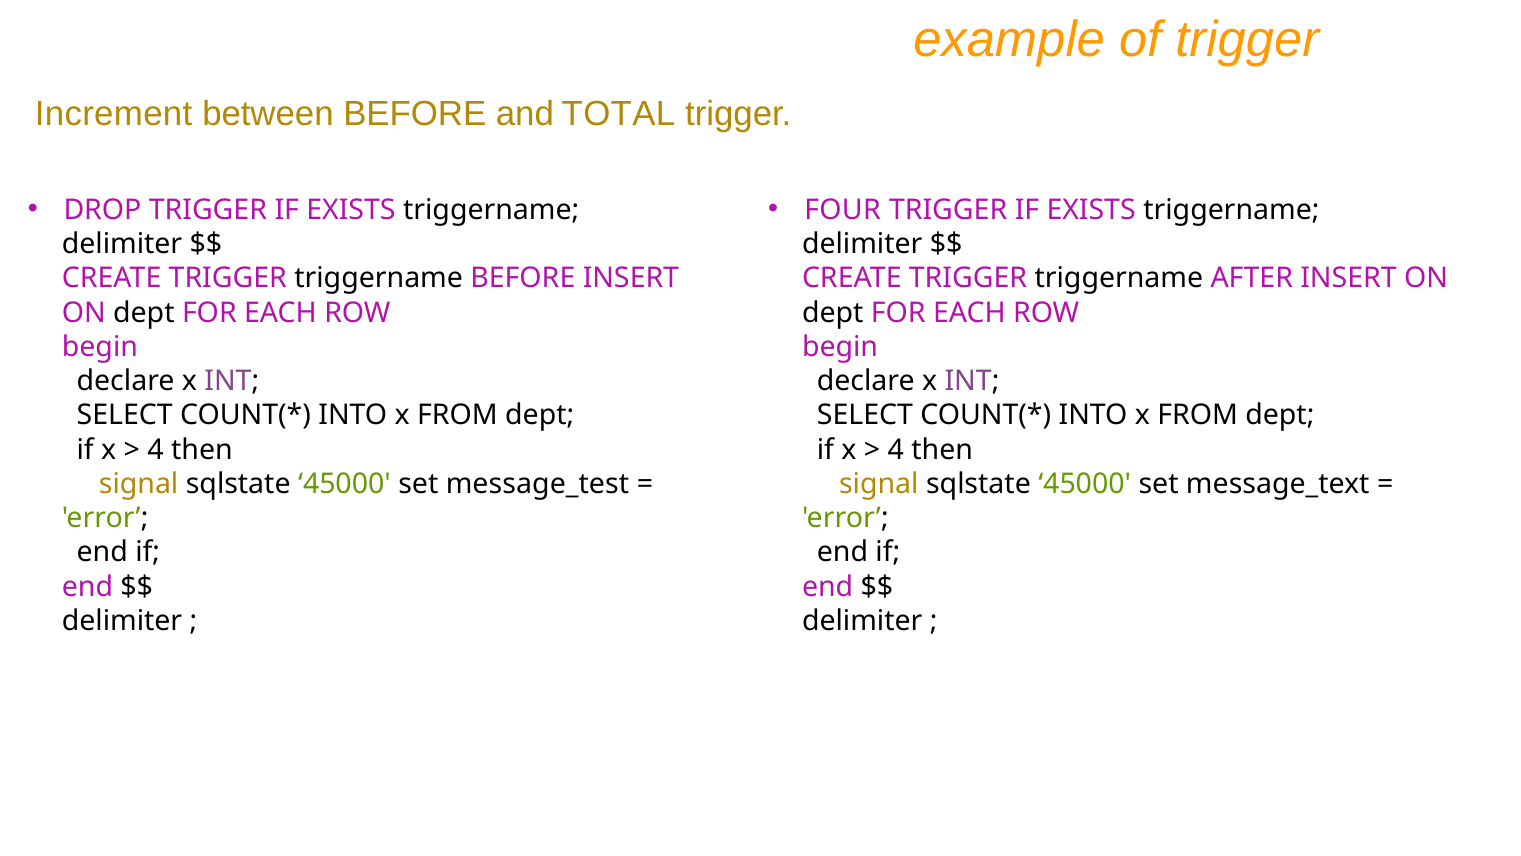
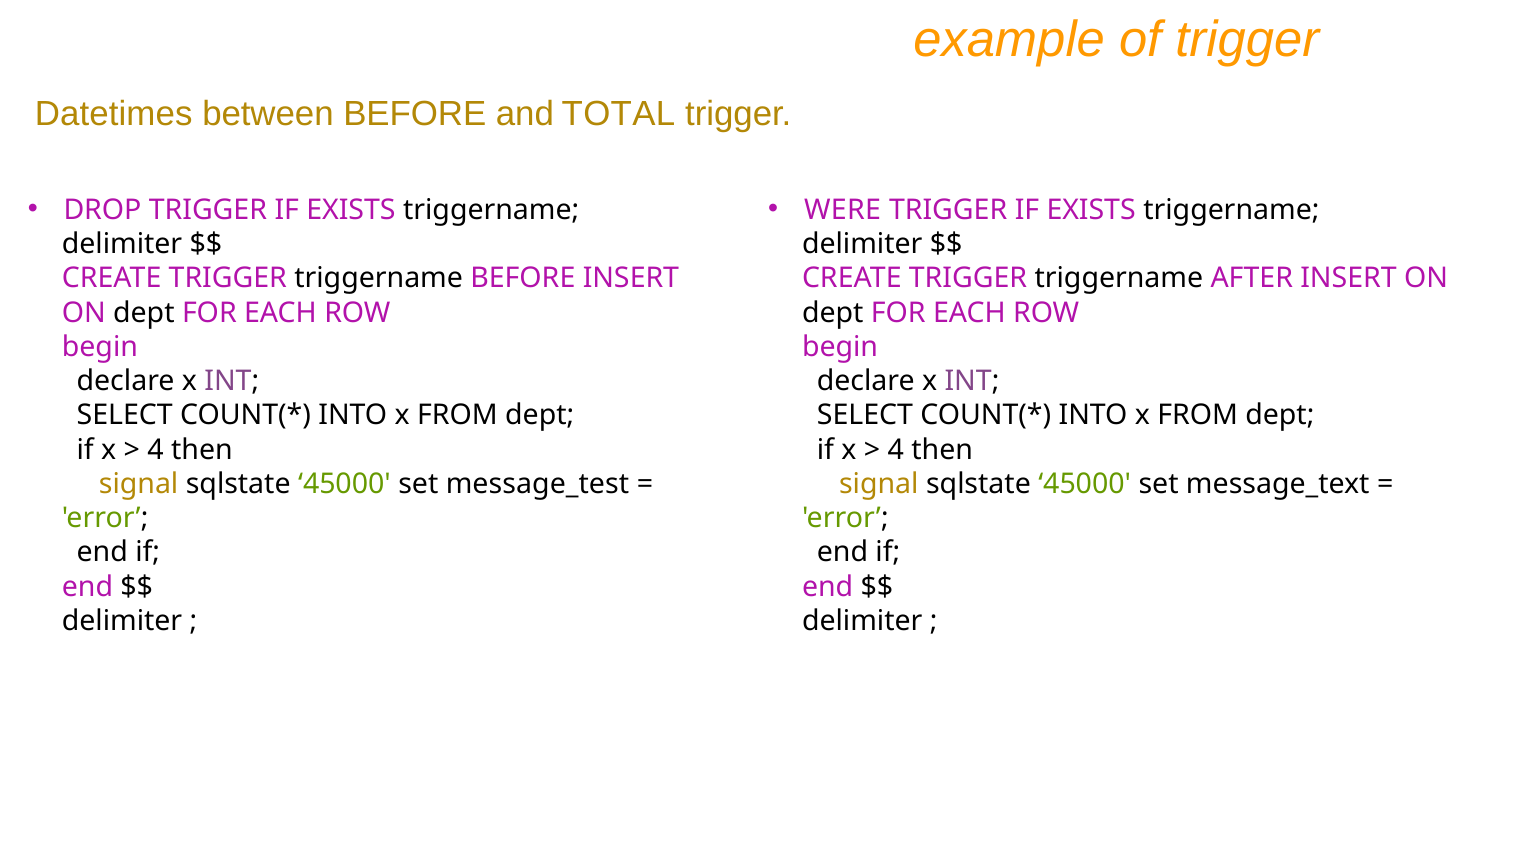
Increment: Increment -> Datetimes
FOUR: FOUR -> WERE
